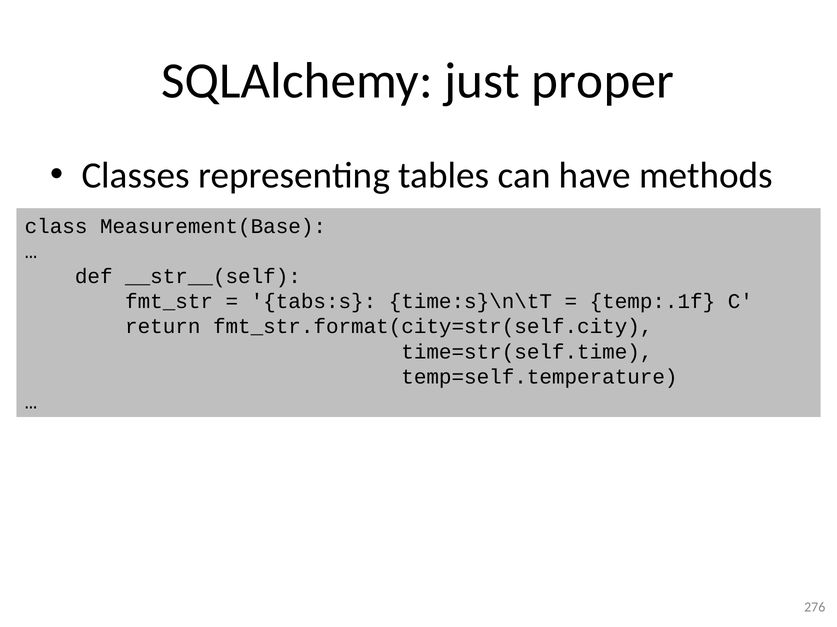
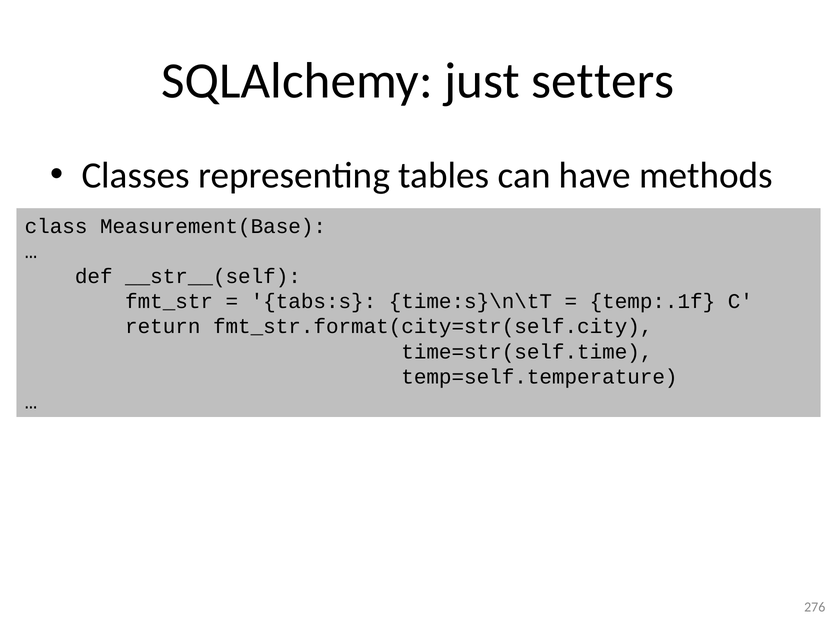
proper: proper -> setters
